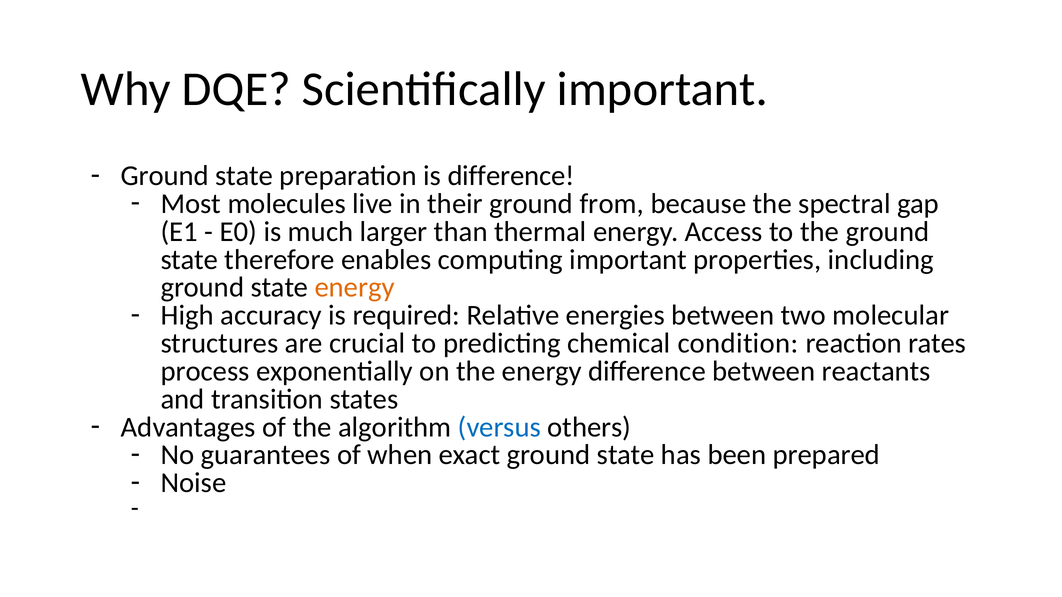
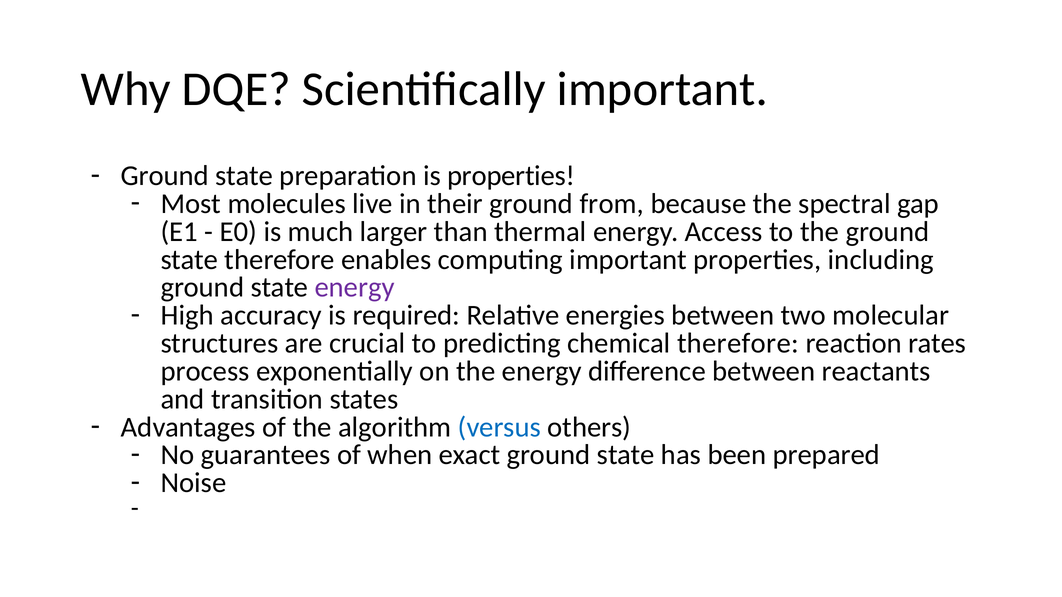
is difference: difference -> properties
energy at (355, 288) colour: orange -> purple
chemical condition: condition -> therefore
